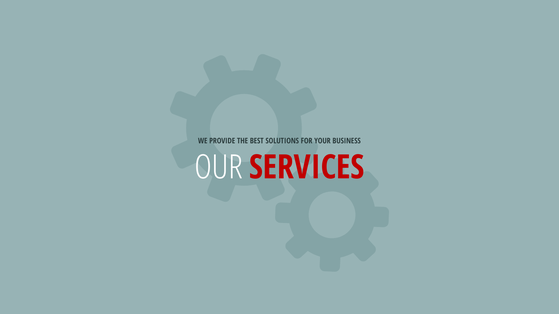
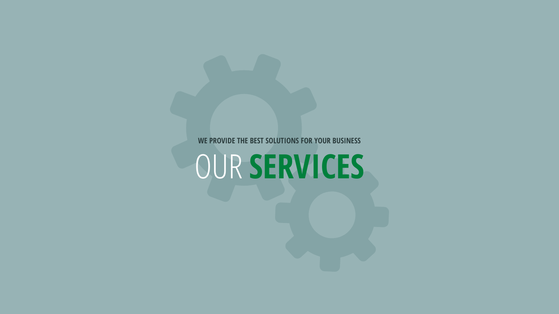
SERVICES colour: red -> green
